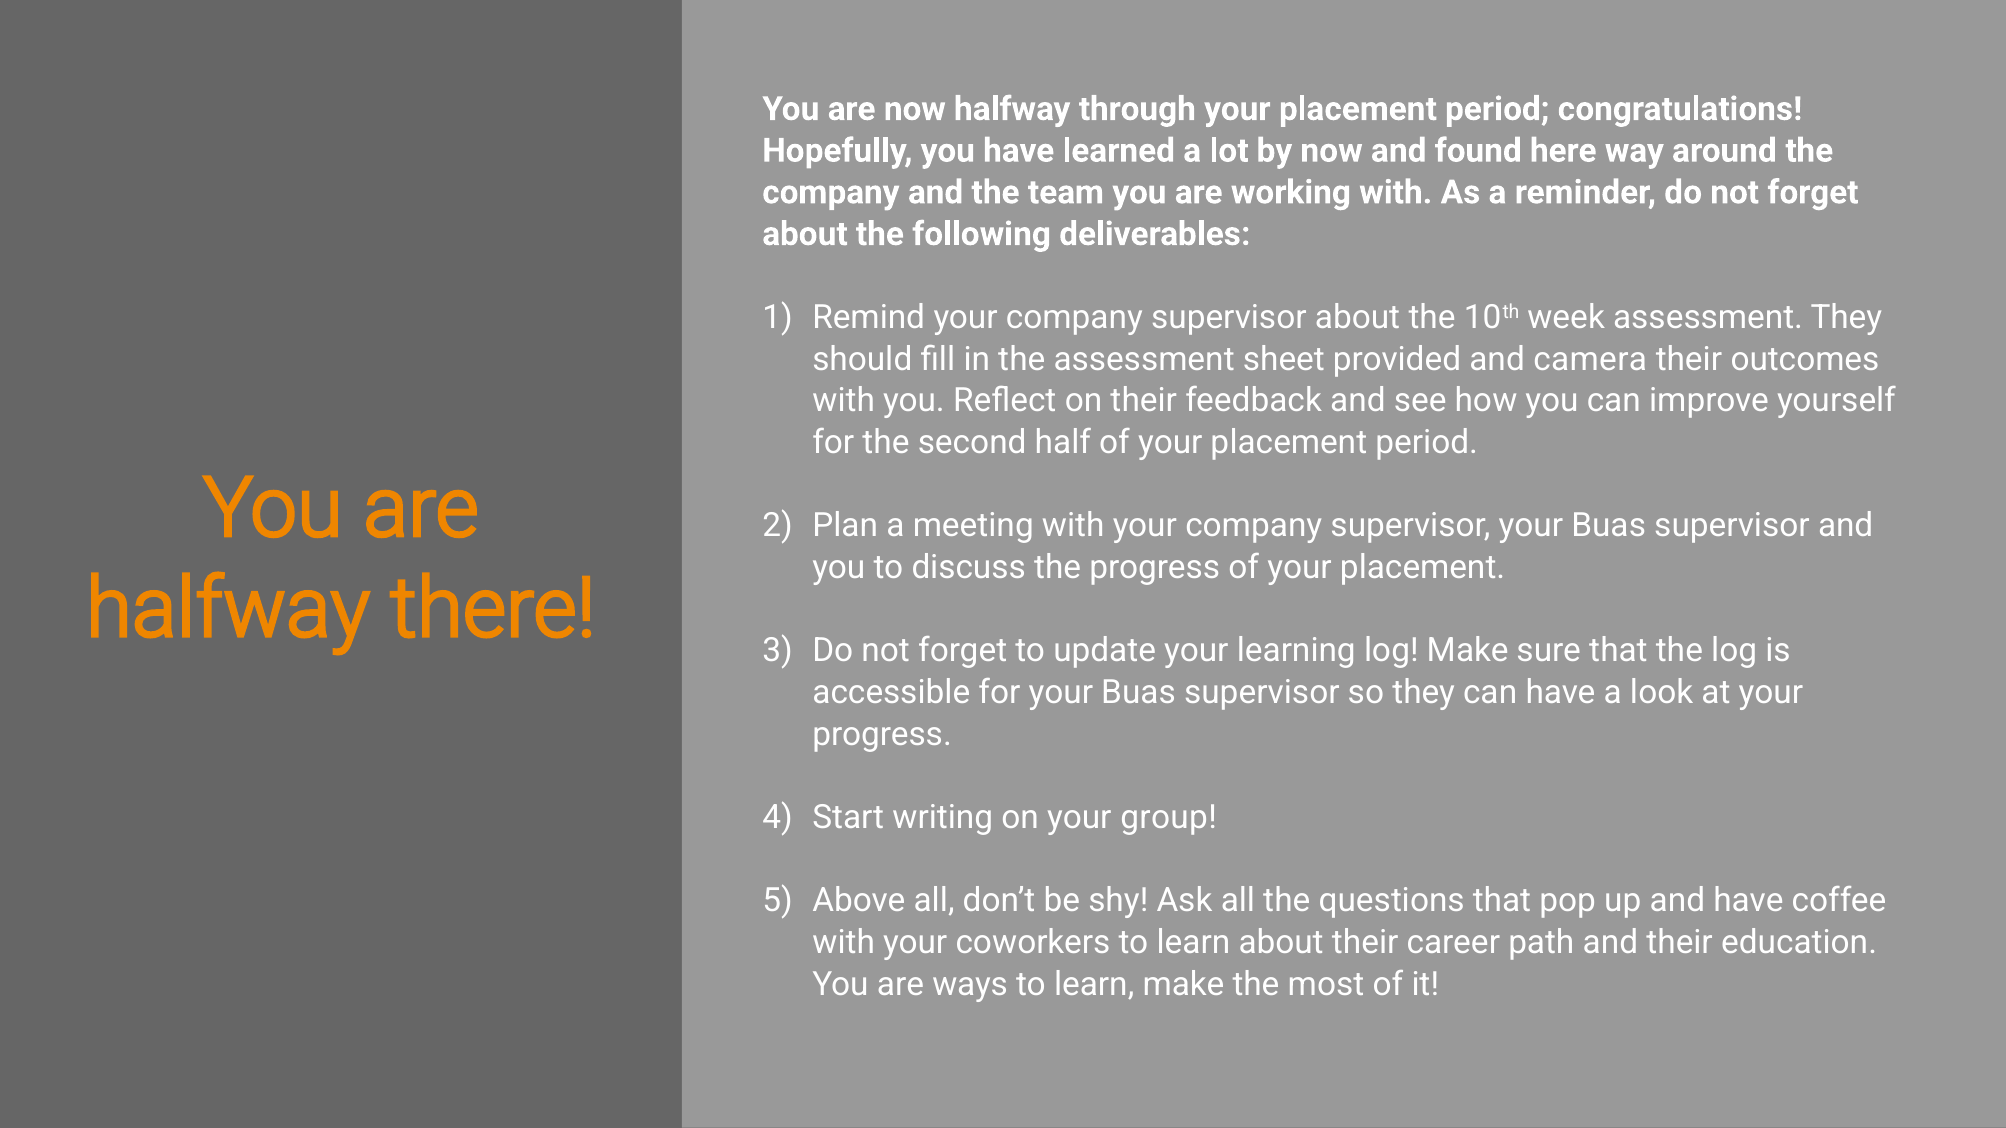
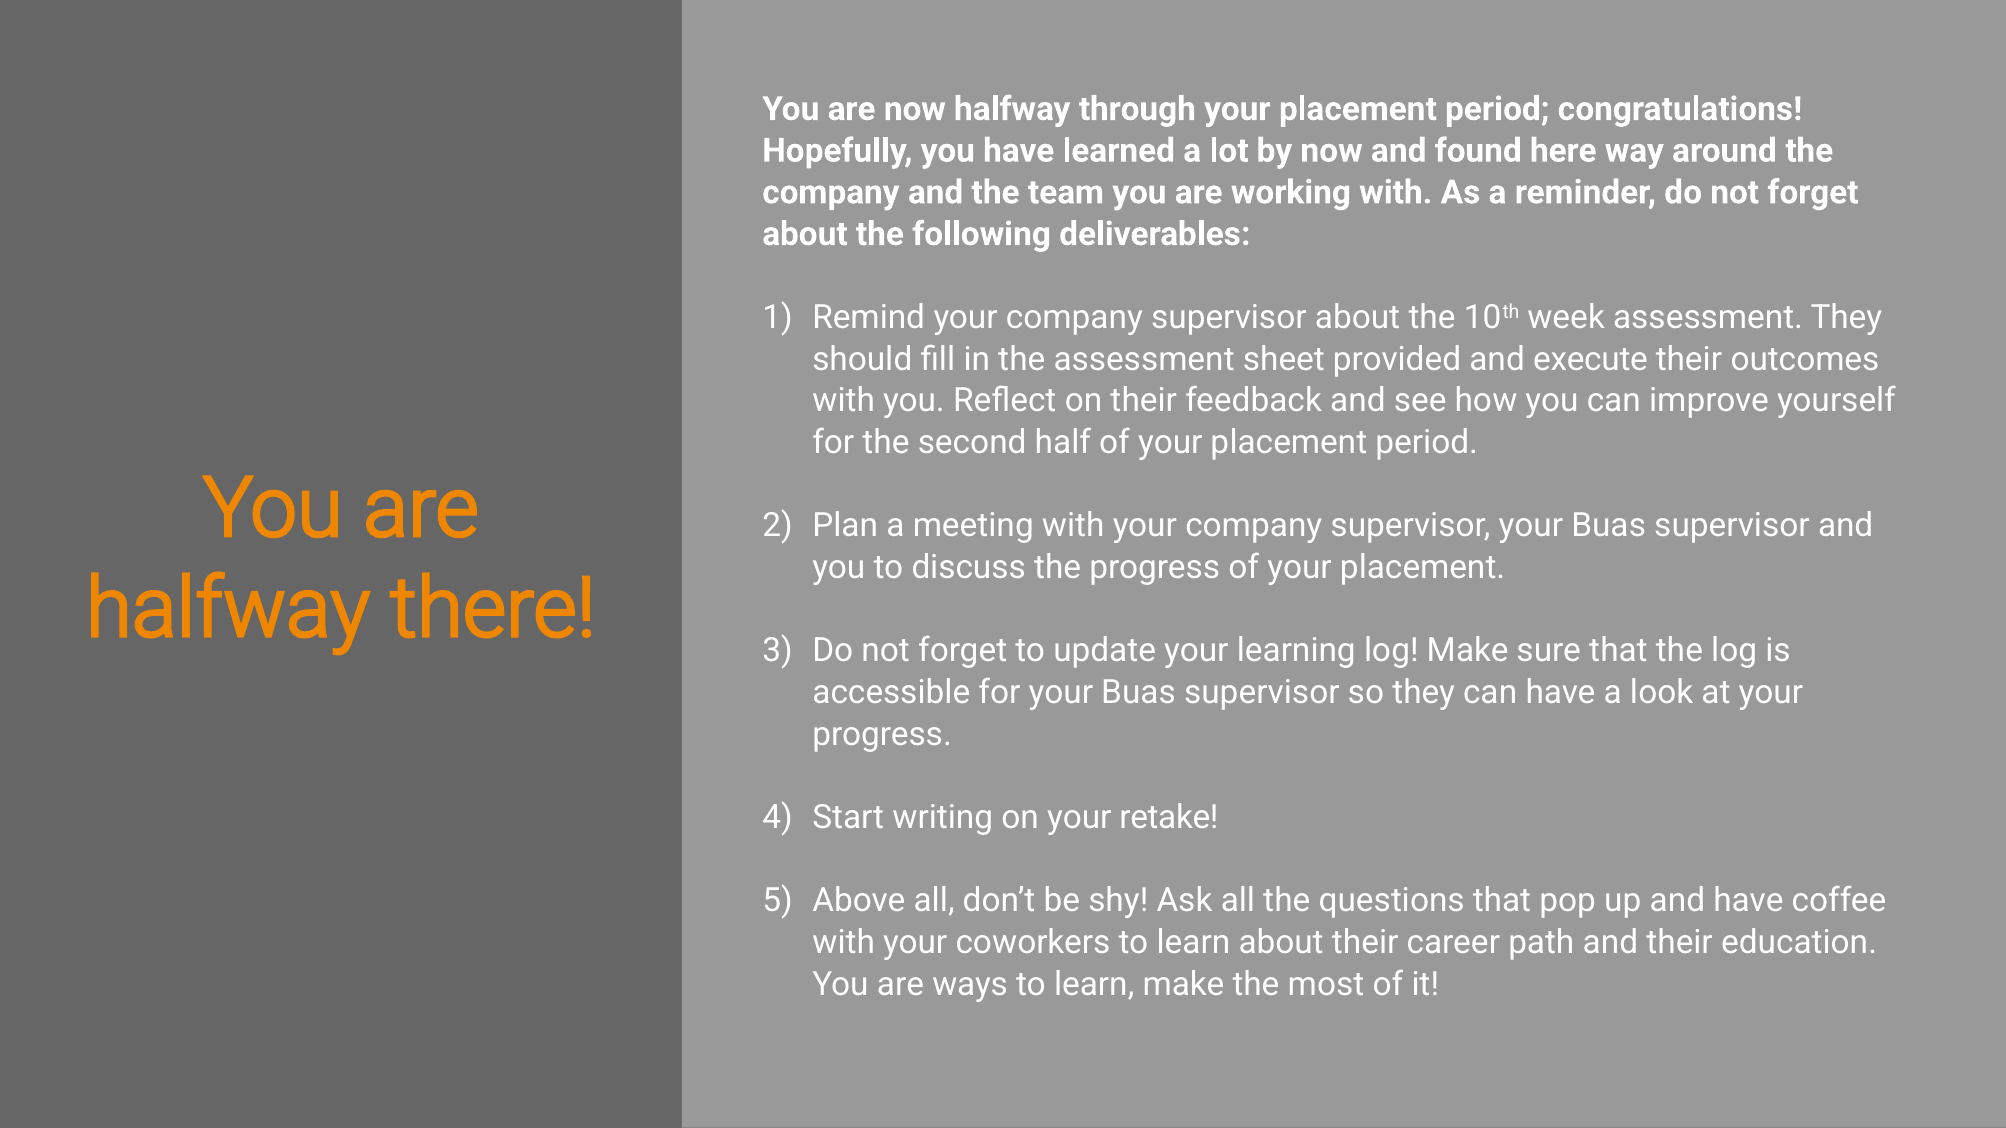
camera: camera -> execute
group: group -> retake
